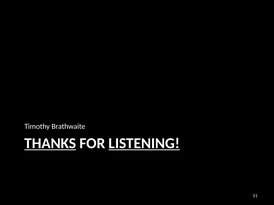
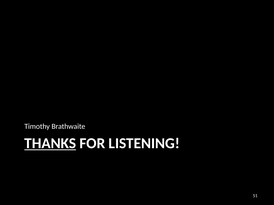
LISTENING underline: present -> none
